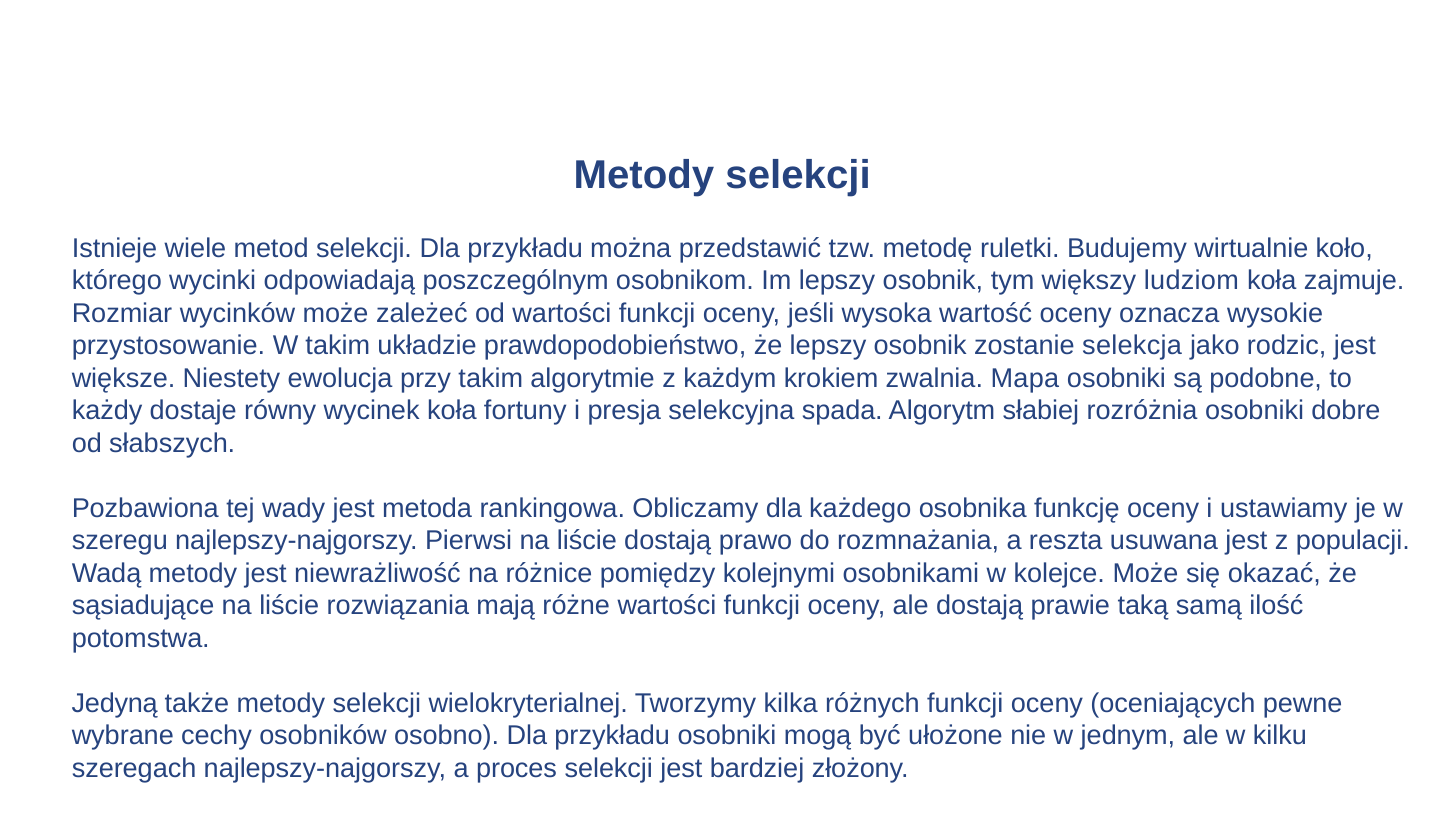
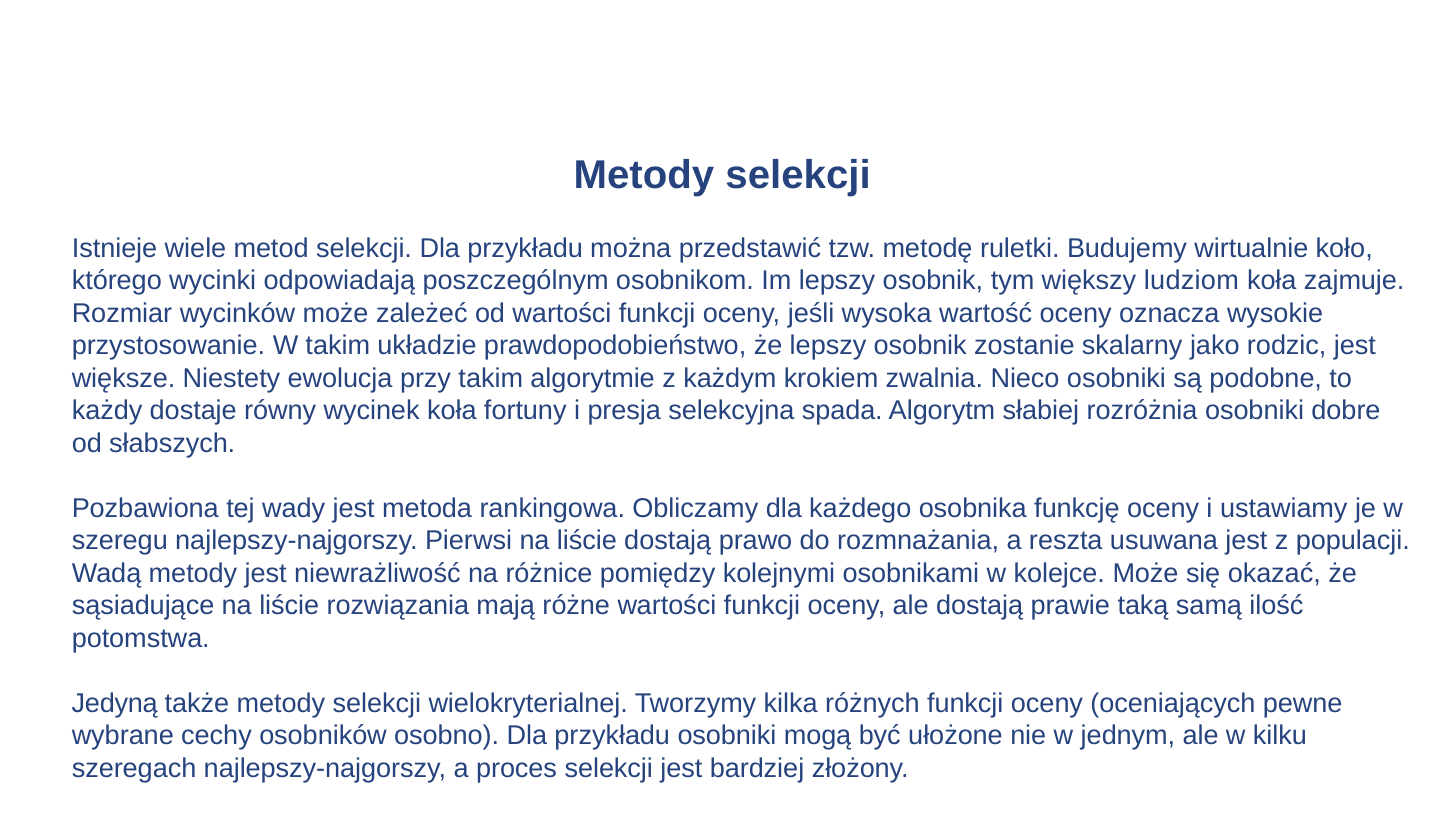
selekcja: selekcja -> skalarny
Mapa: Mapa -> Nieco
